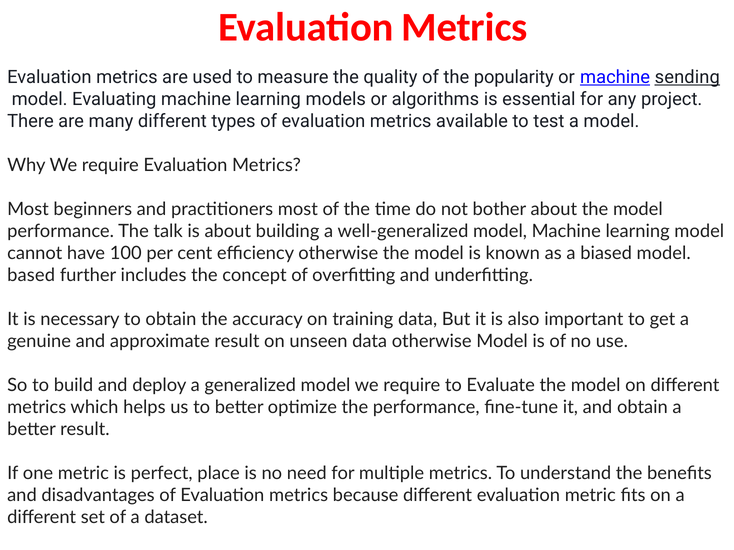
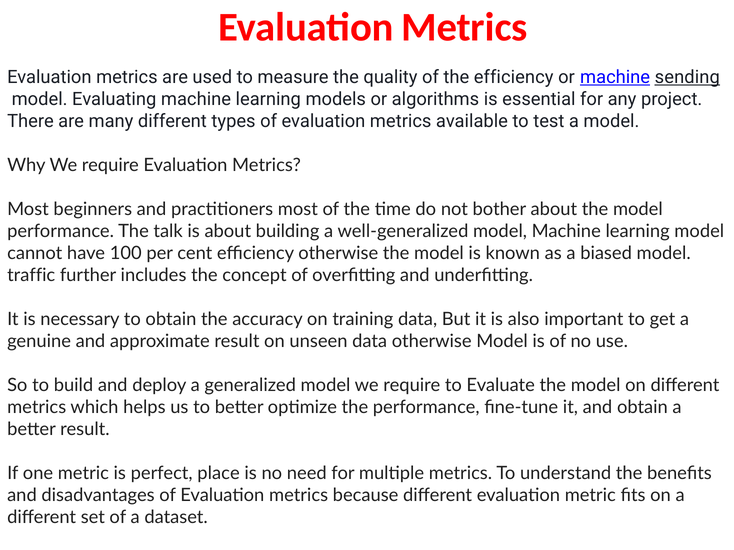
the popularity: popularity -> efficiency
based: based -> traffic
